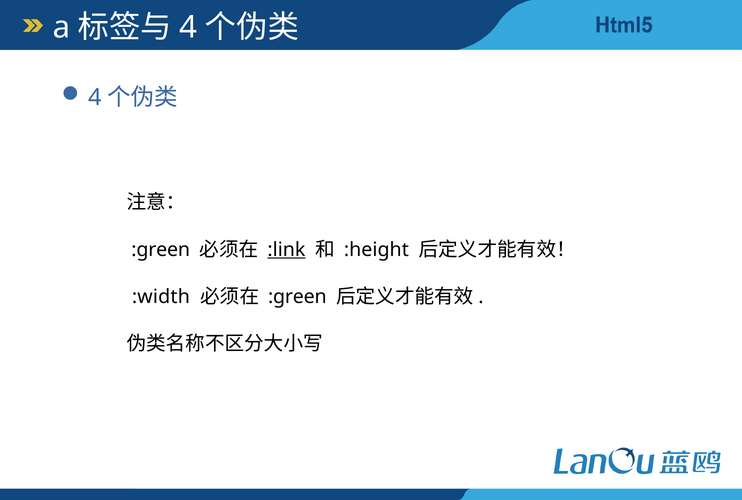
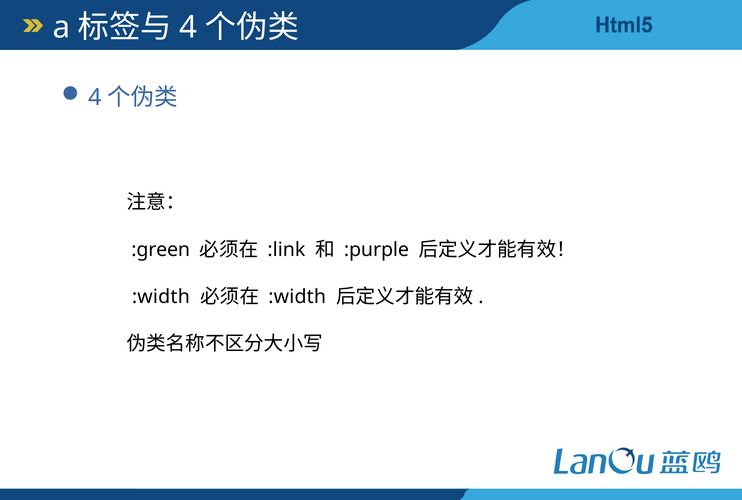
:link underline: present -> none
:height: :height -> :purple
:green at (297, 297): :green -> :width
